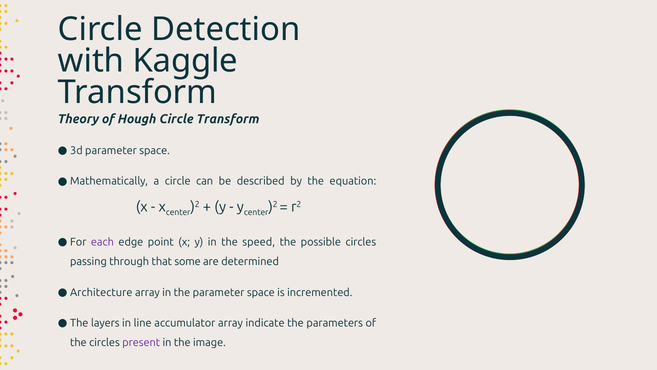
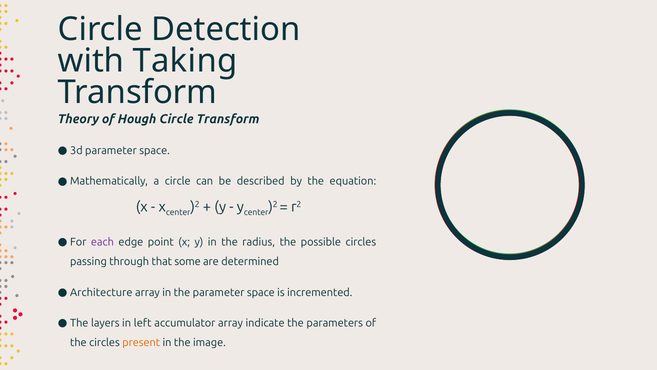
Kaggle: Kaggle -> Taking
speed: speed -> radius
line: line -> left
present colour: purple -> orange
